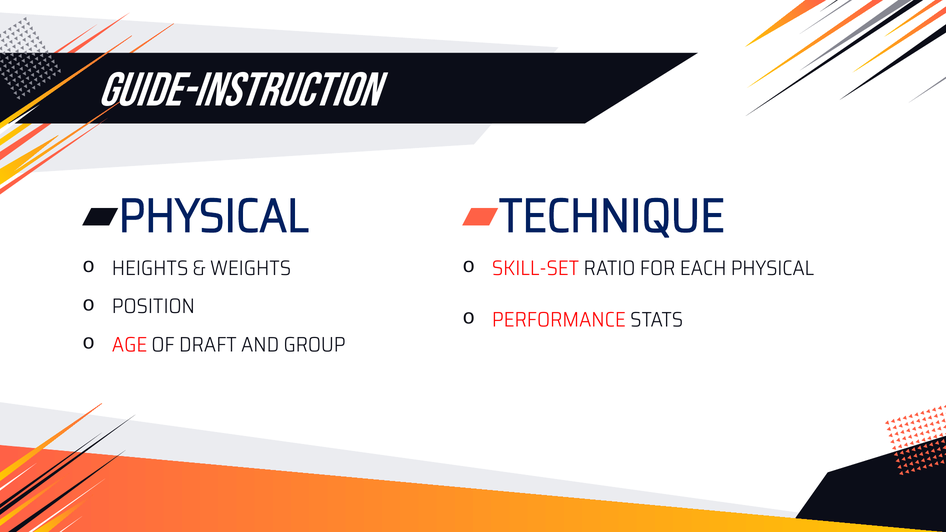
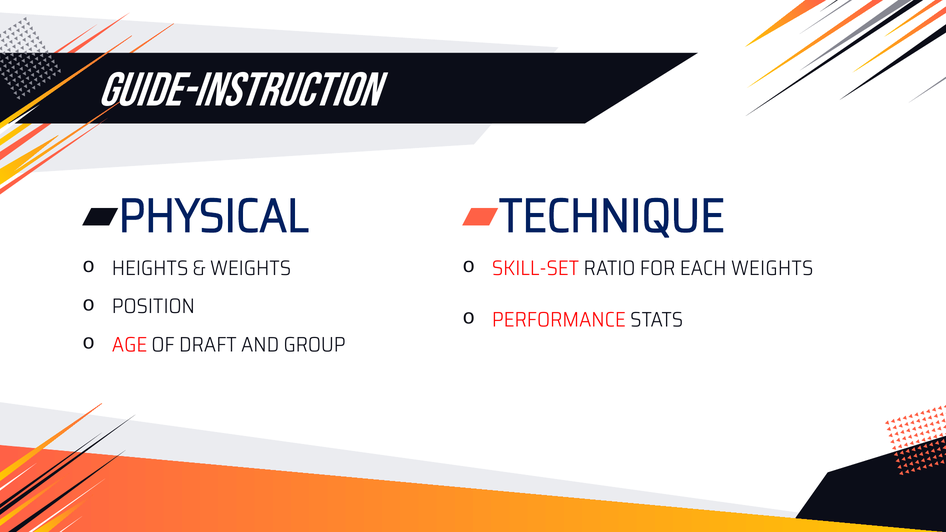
EACH PHYSICAL: PHYSICAL -> WEIGHTS
